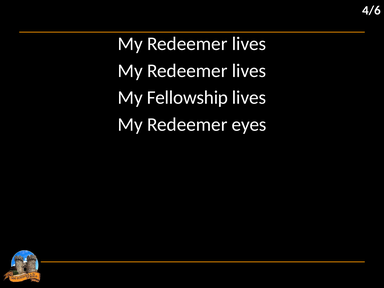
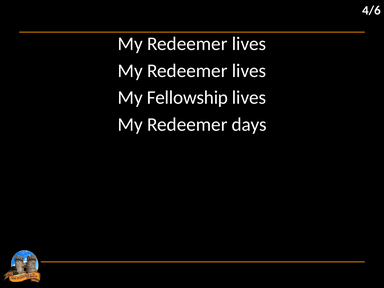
eyes: eyes -> days
